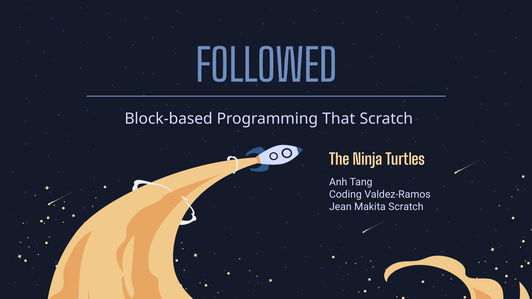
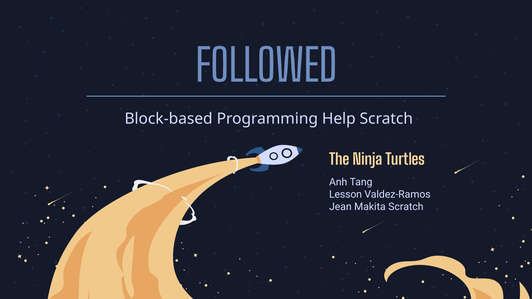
That: That -> Help
Coding: Coding -> Lesson
